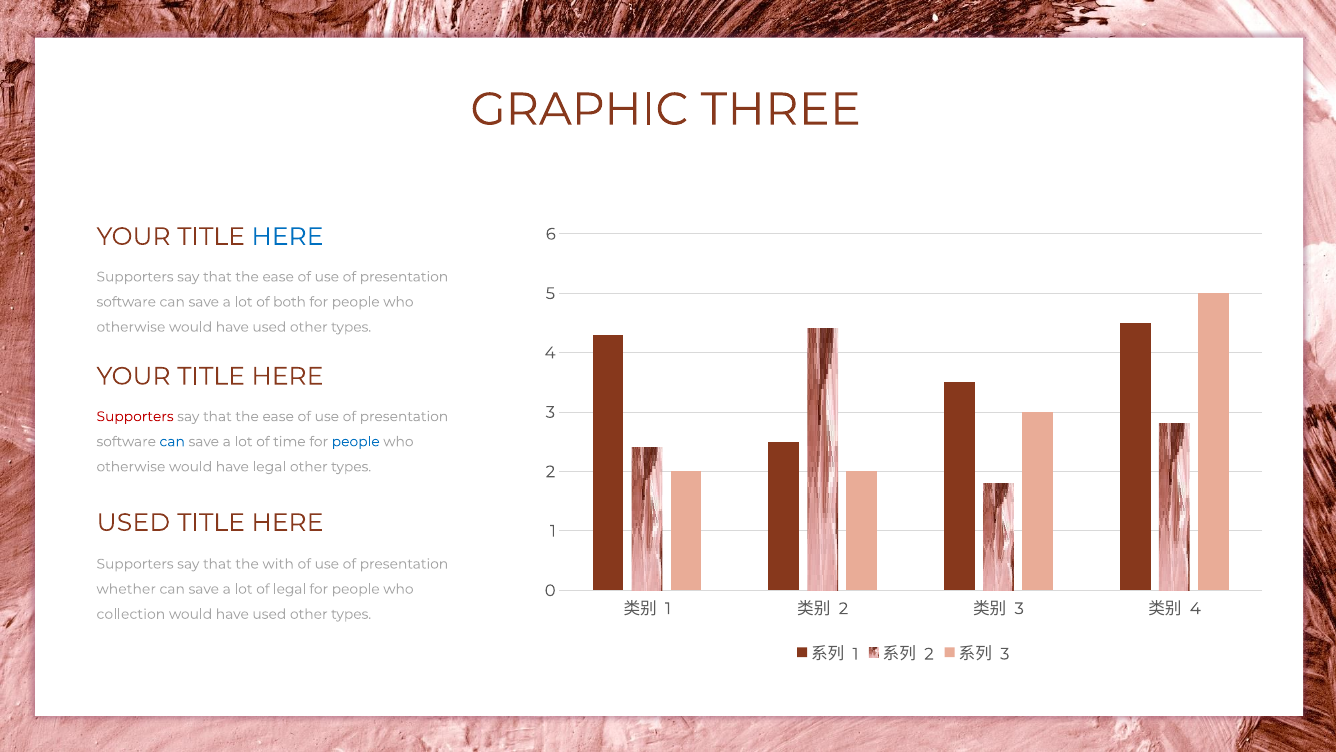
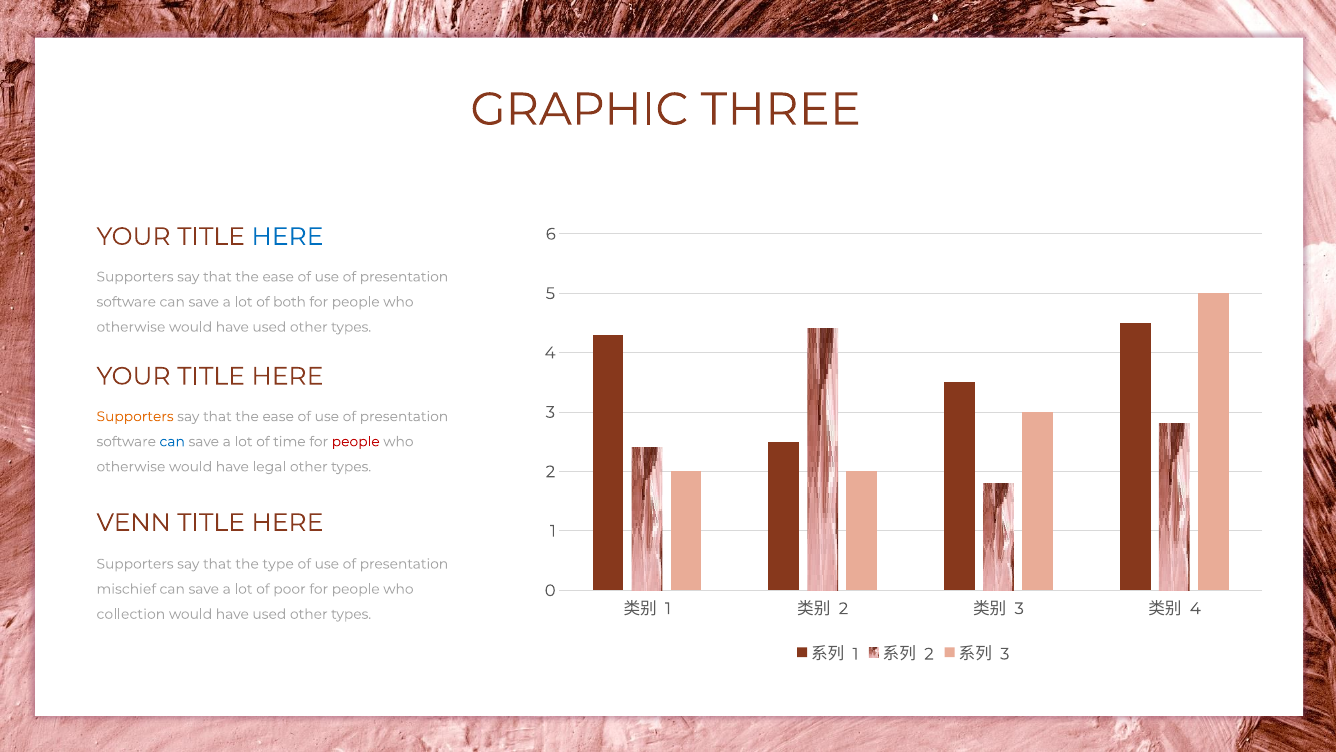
Supporters at (135, 416) colour: red -> orange
people at (356, 441) colour: blue -> red
USED at (133, 522): USED -> VENN
with: with -> type
whether: whether -> mischief
of legal: legal -> poor
